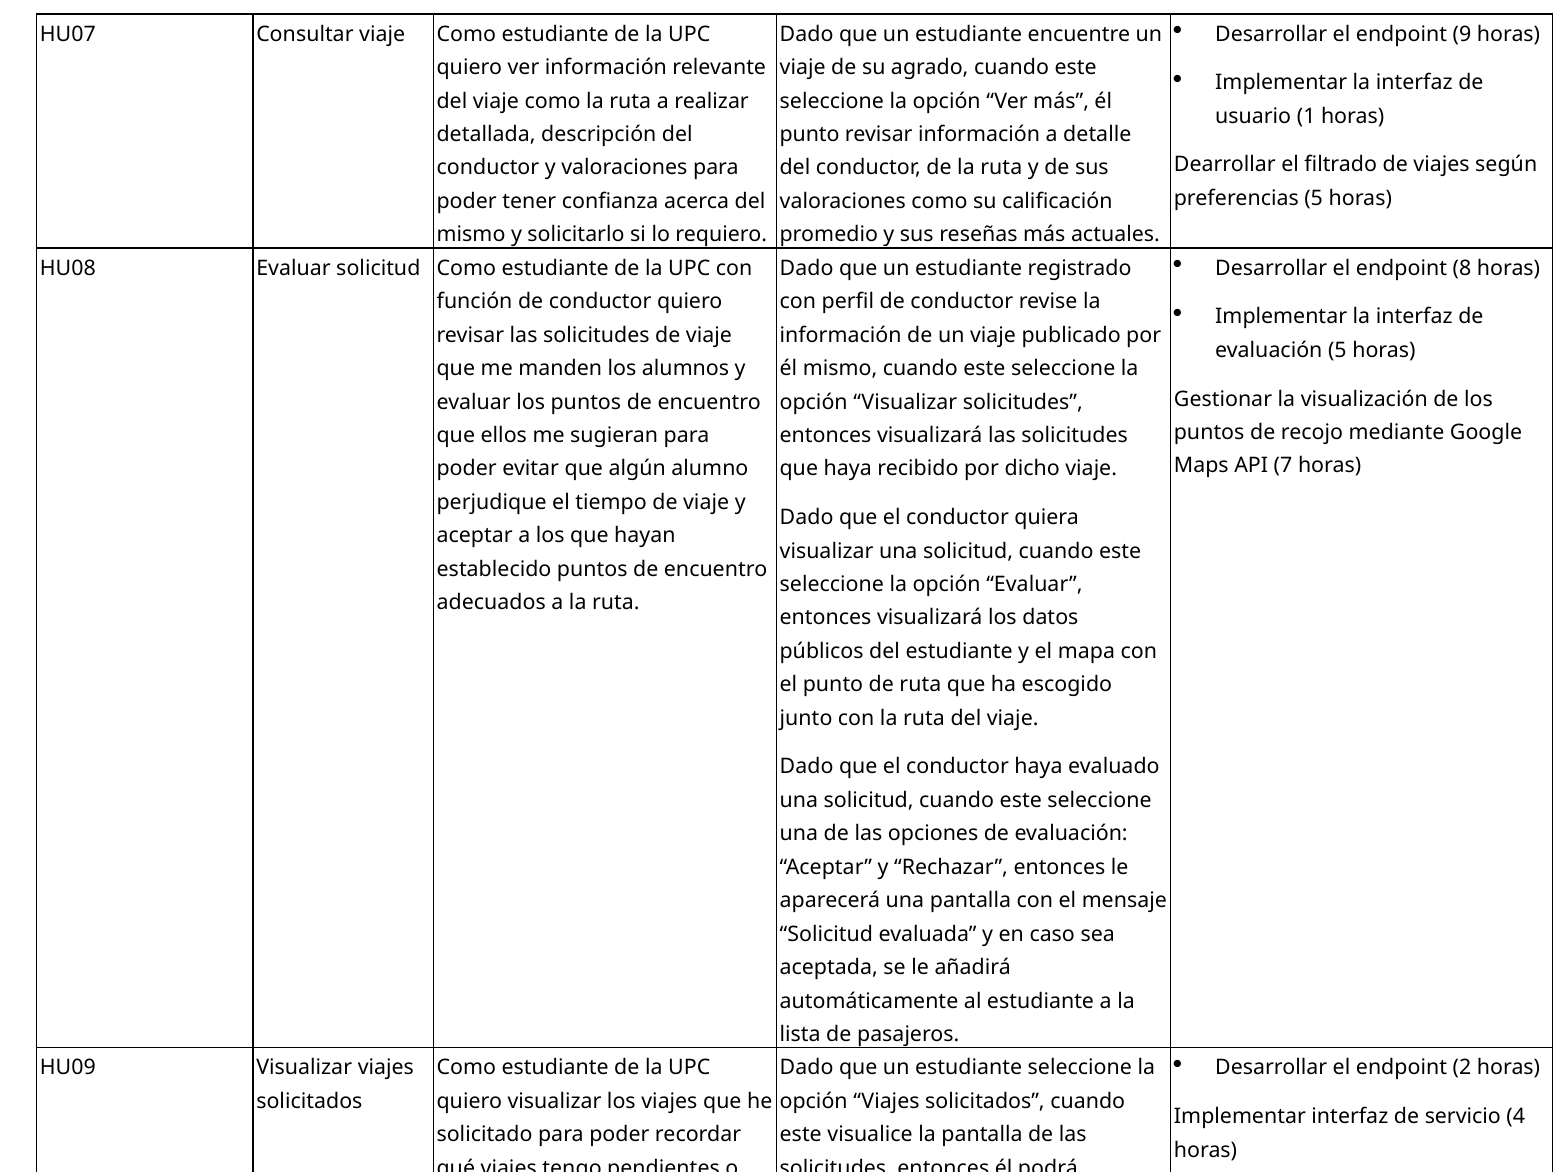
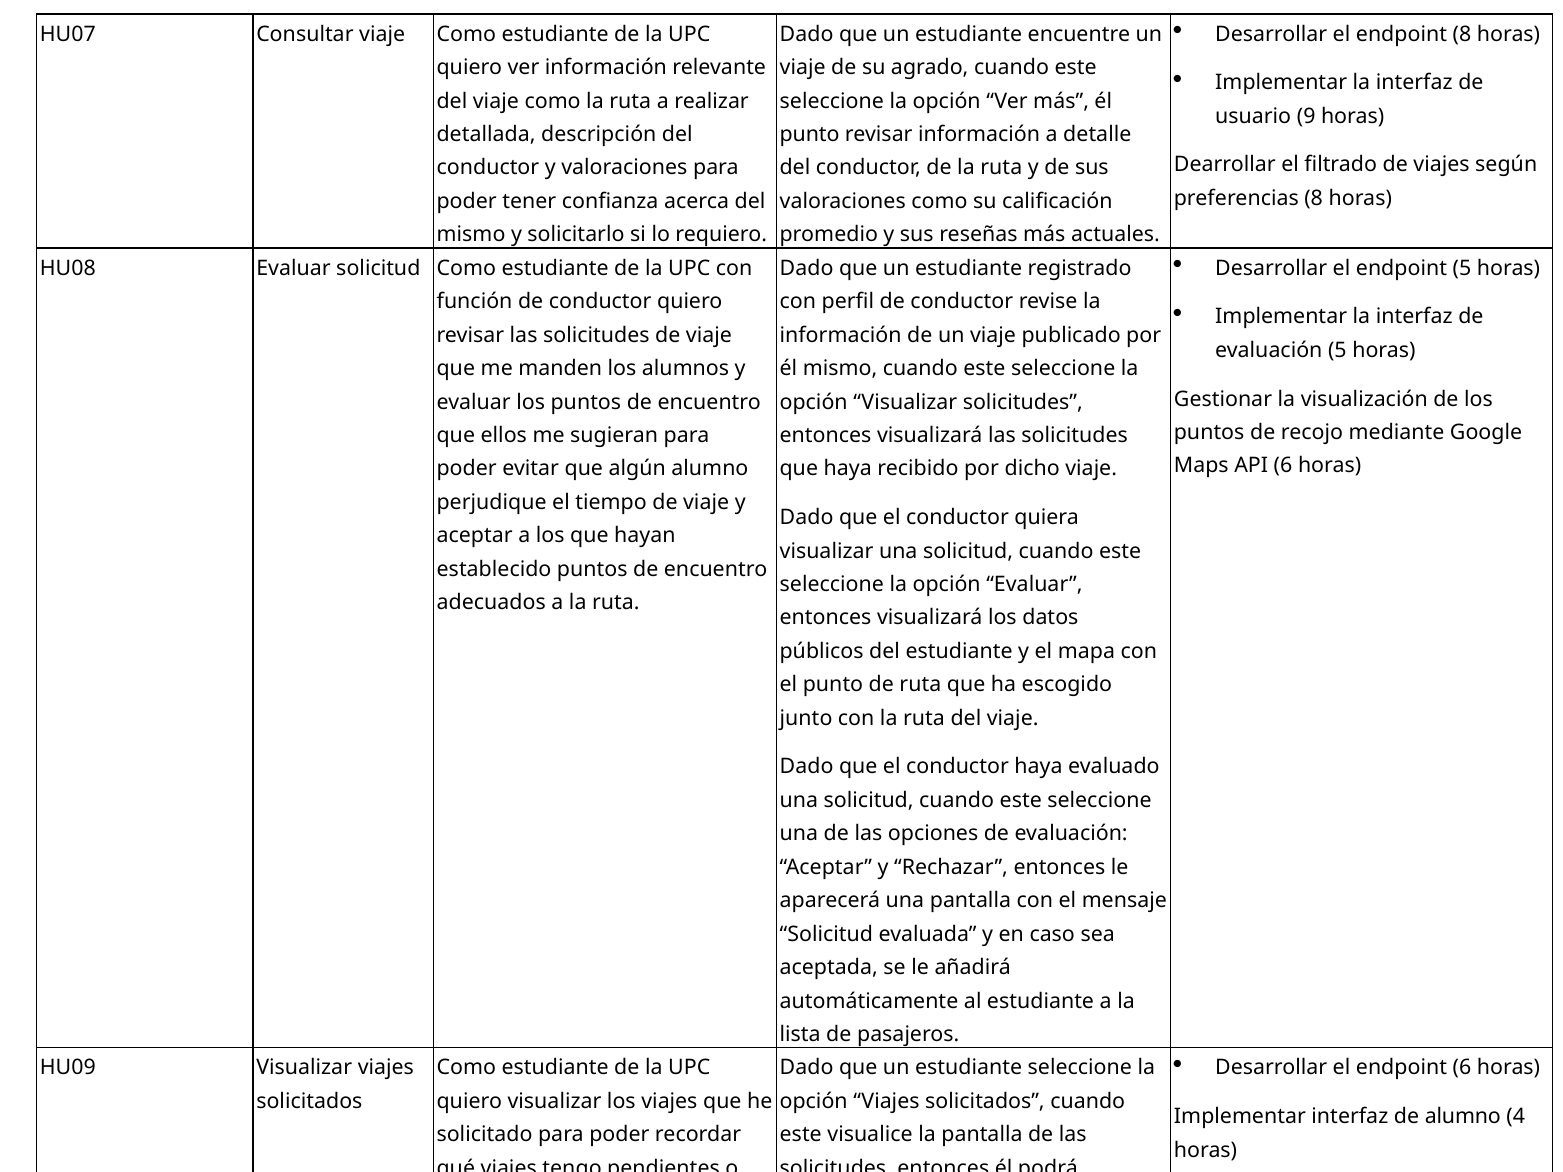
endpoint 9: 9 -> 8
1: 1 -> 9
preferencias 5: 5 -> 8
endpoint 8: 8 -> 5
API 7: 7 -> 6
endpoint 2: 2 -> 6
de servicio: servicio -> alumno
